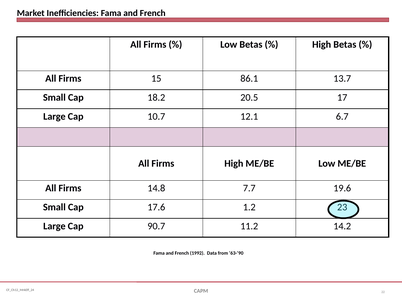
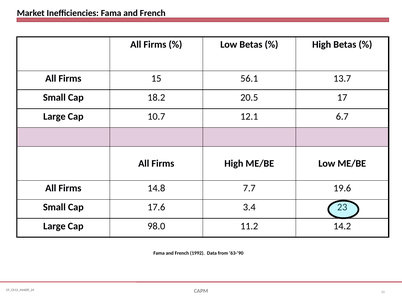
86.1: 86.1 -> 56.1
1.2: 1.2 -> 3.4
90.7: 90.7 -> 98.0
